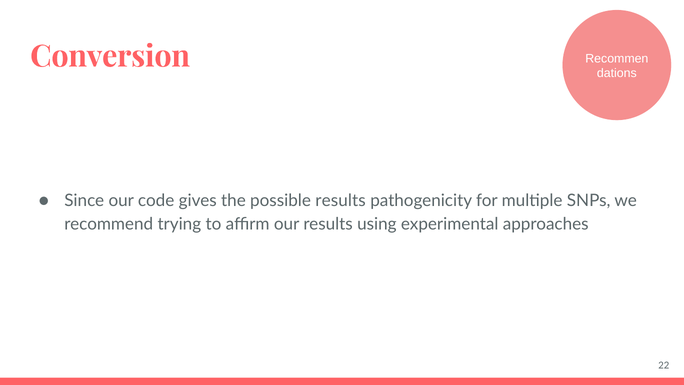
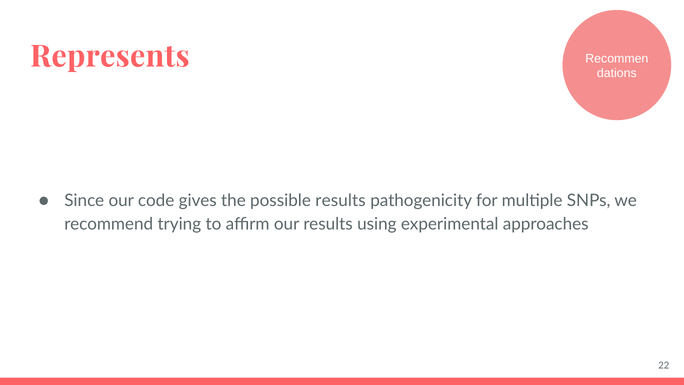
Conversion: Conversion -> Represents
